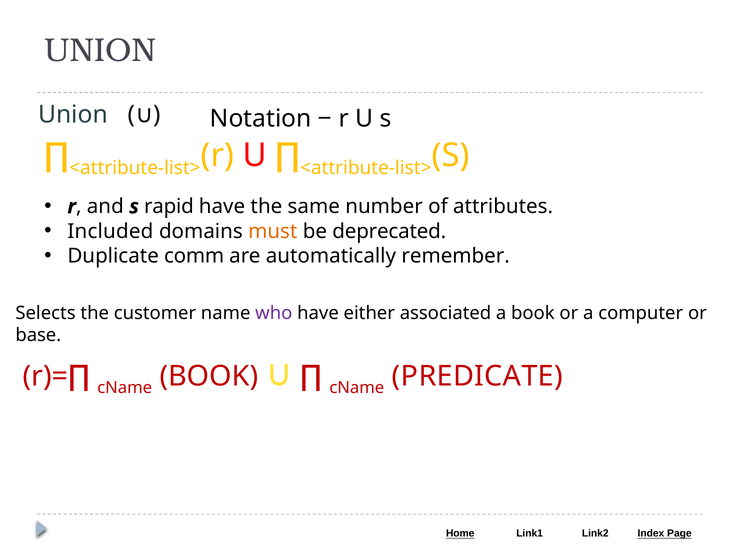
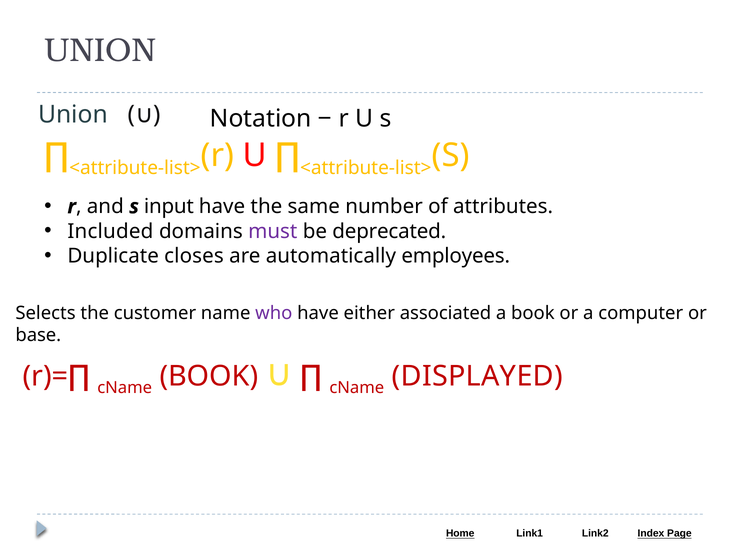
rapid: rapid -> input
must colour: orange -> purple
comm: comm -> closes
remember: remember -> employees
PREDICATE: PREDICATE -> DISPLAYED
